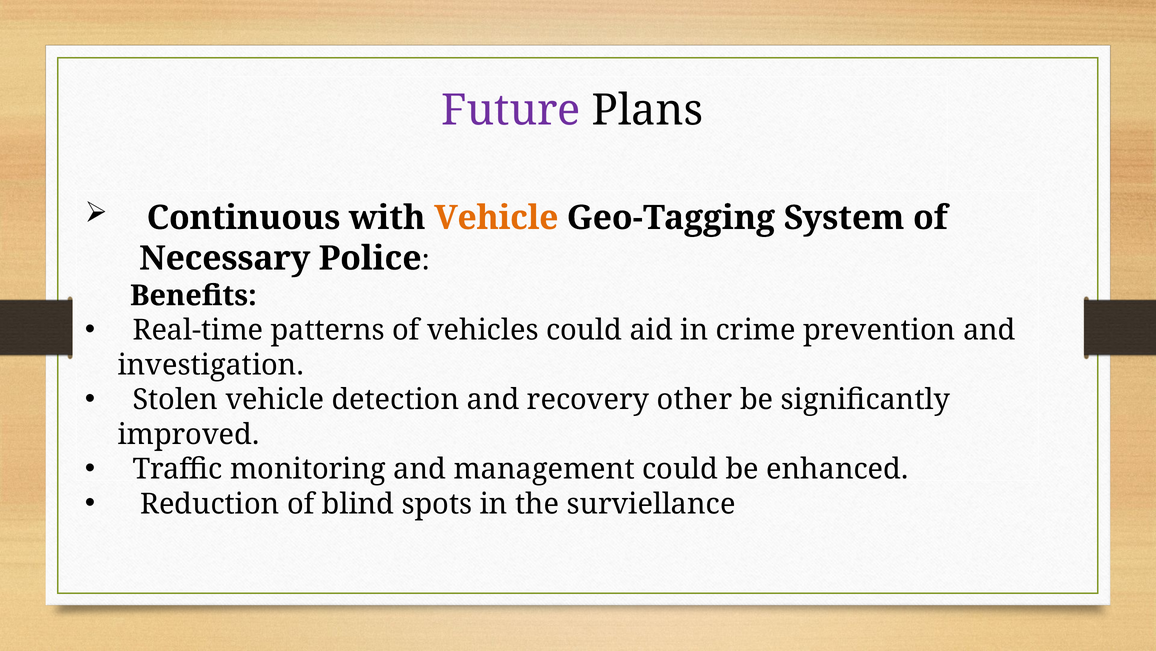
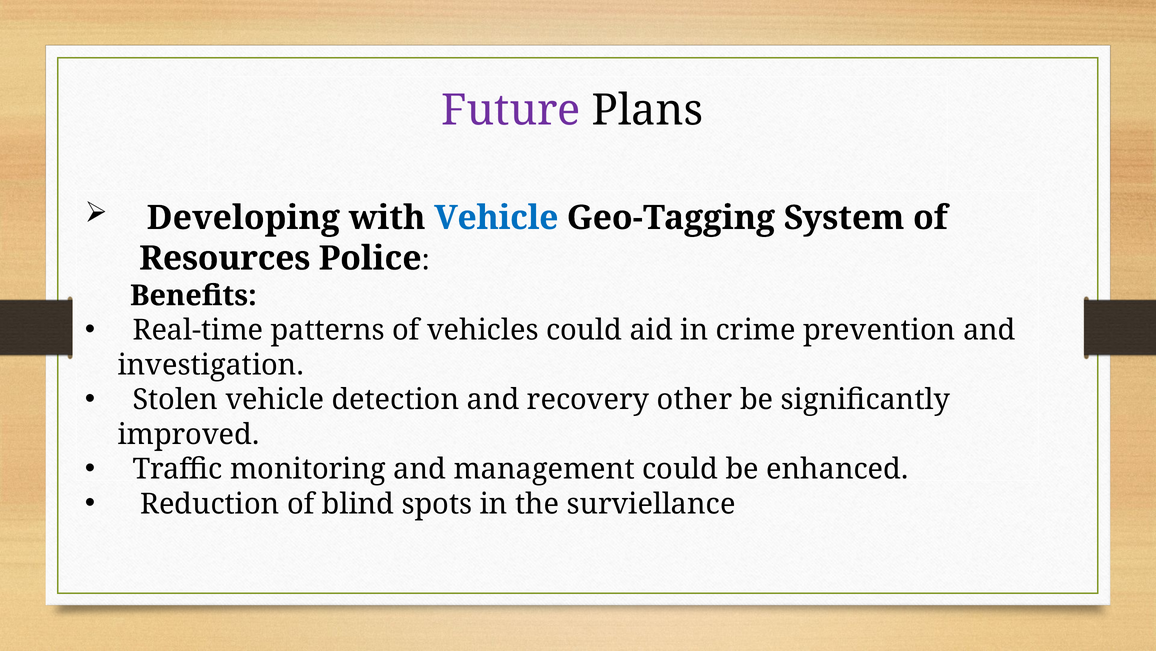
Continuous: Continuous -> Developing
Vehicle at (496, 218) colour: orange -> blue
Necessary: Necessary -> Resources
